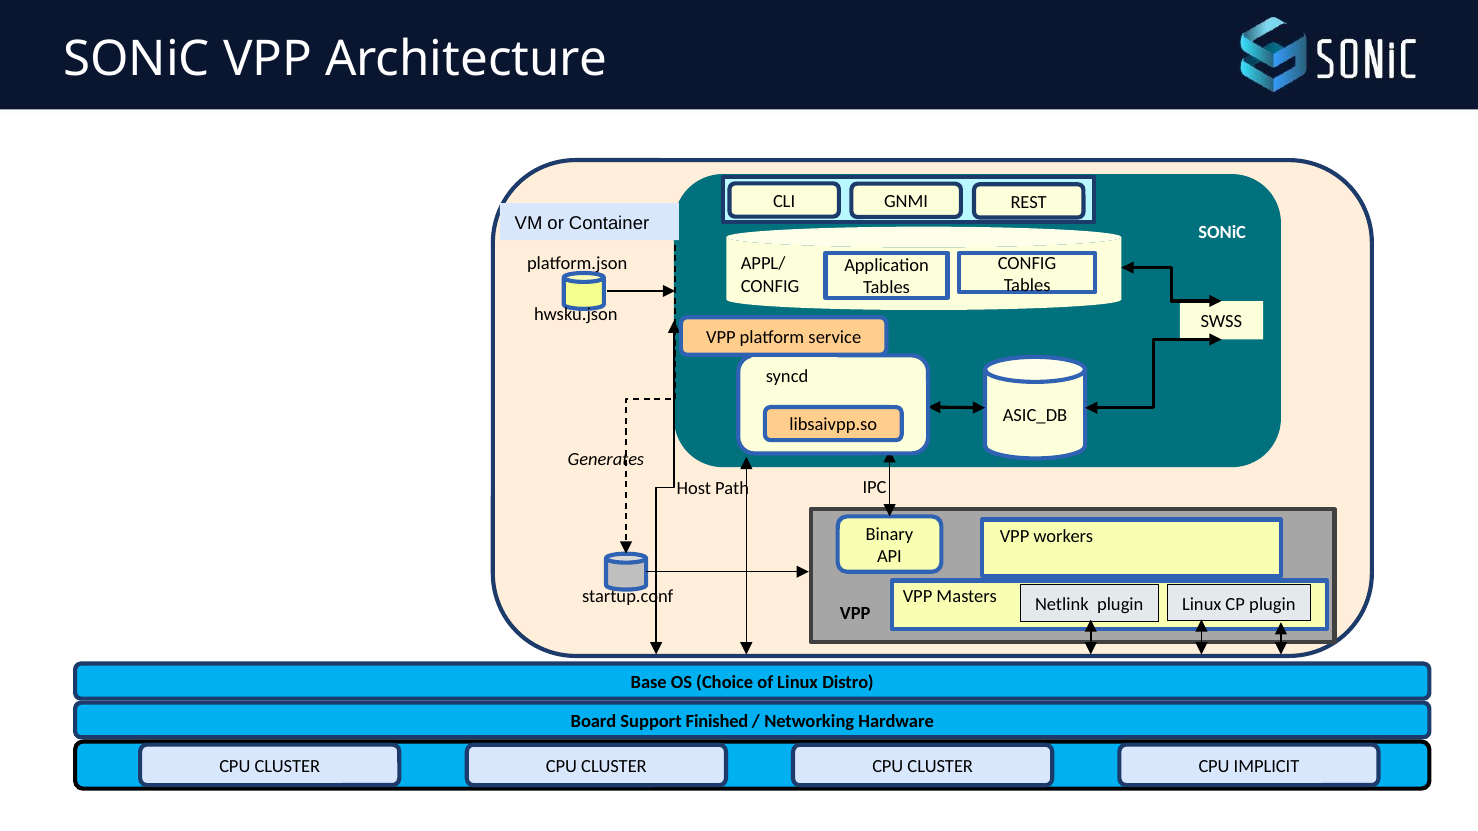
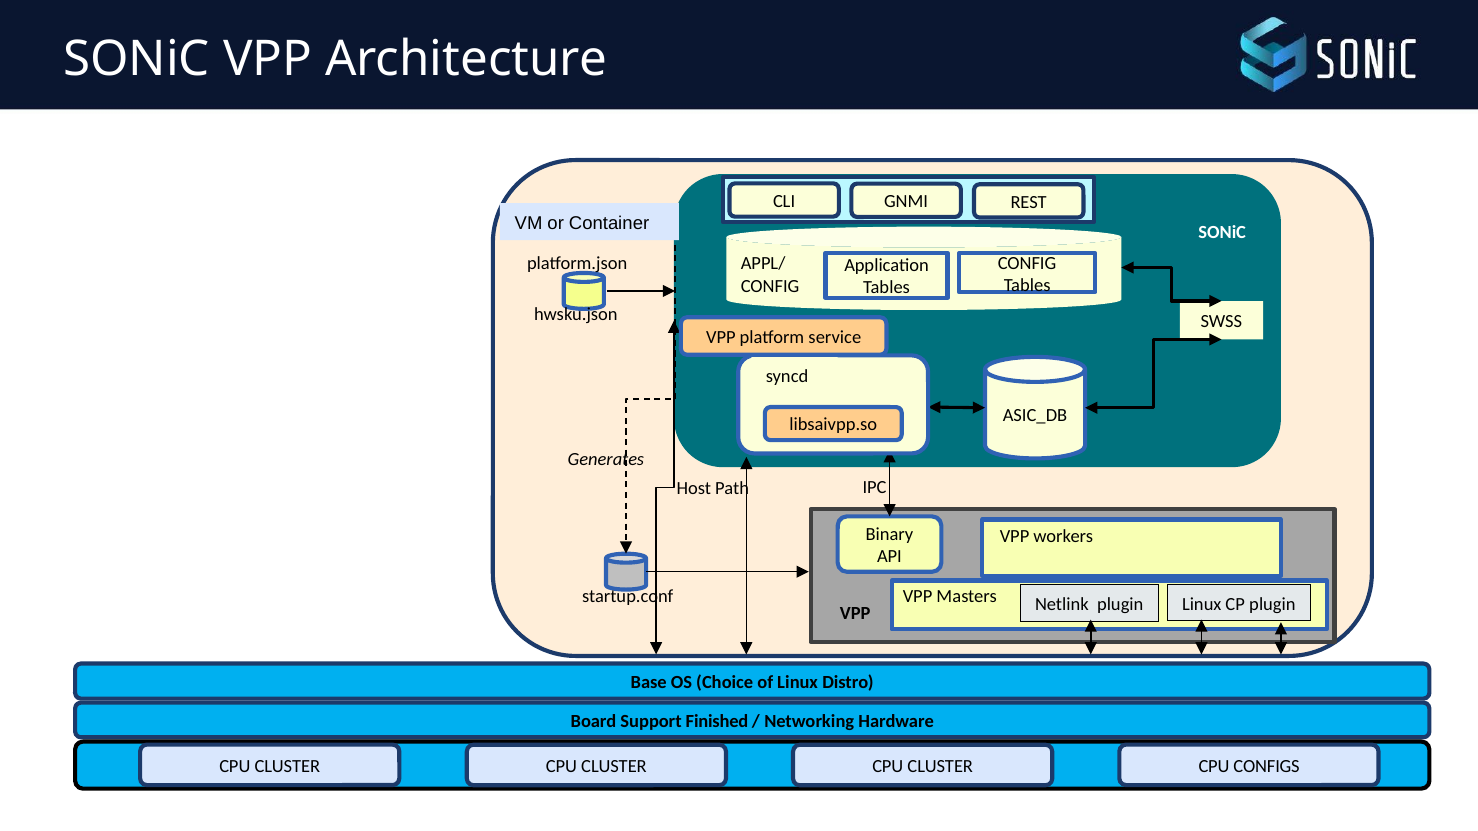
IMPLICIT: IMPLICIT -> CONFIGS
